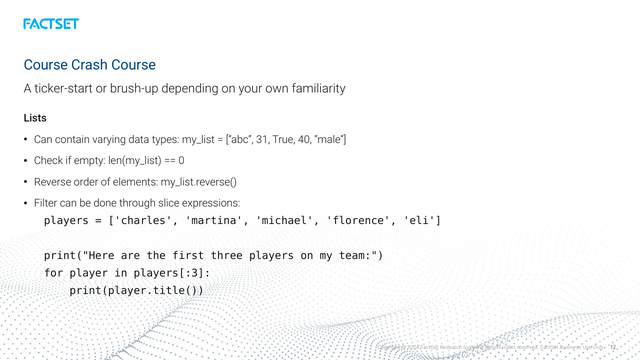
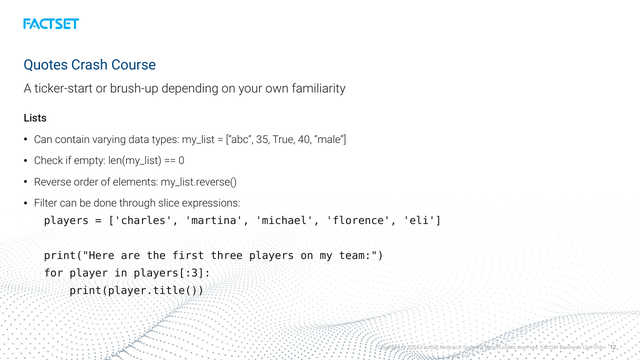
Course at (46, 65): Course -> Quotes
31: 31 -> 35
